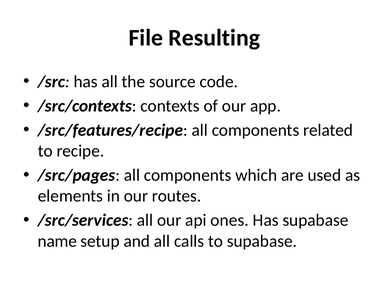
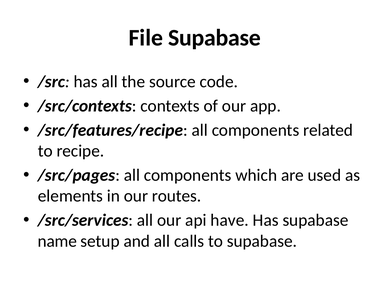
File Resulting: Resulting -> Supabase
ones: ones -> have
